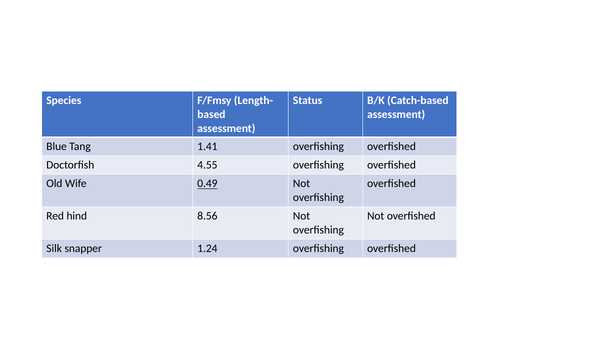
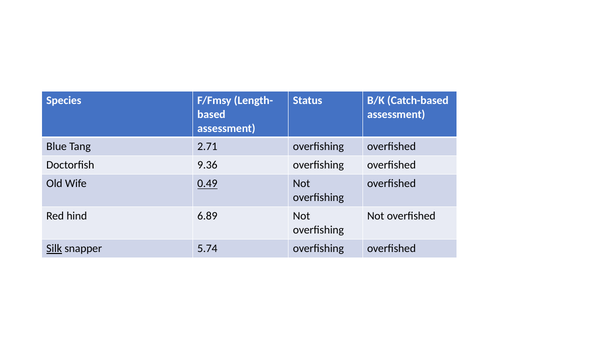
1.41: 1.41 -> 2.71
4.55: 4.55 -> 9.36
8.56: 8.56 -> 6.89
Silk underline: none -> present
1.24: 1.24 -> 5.74
